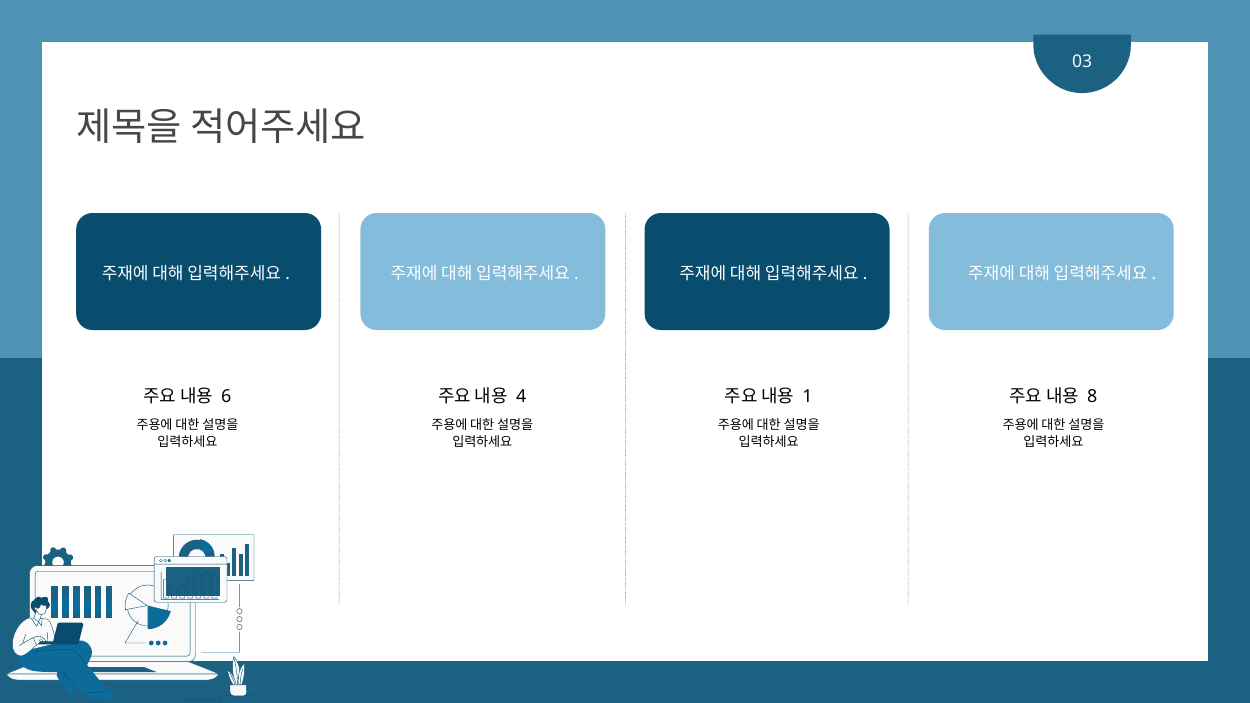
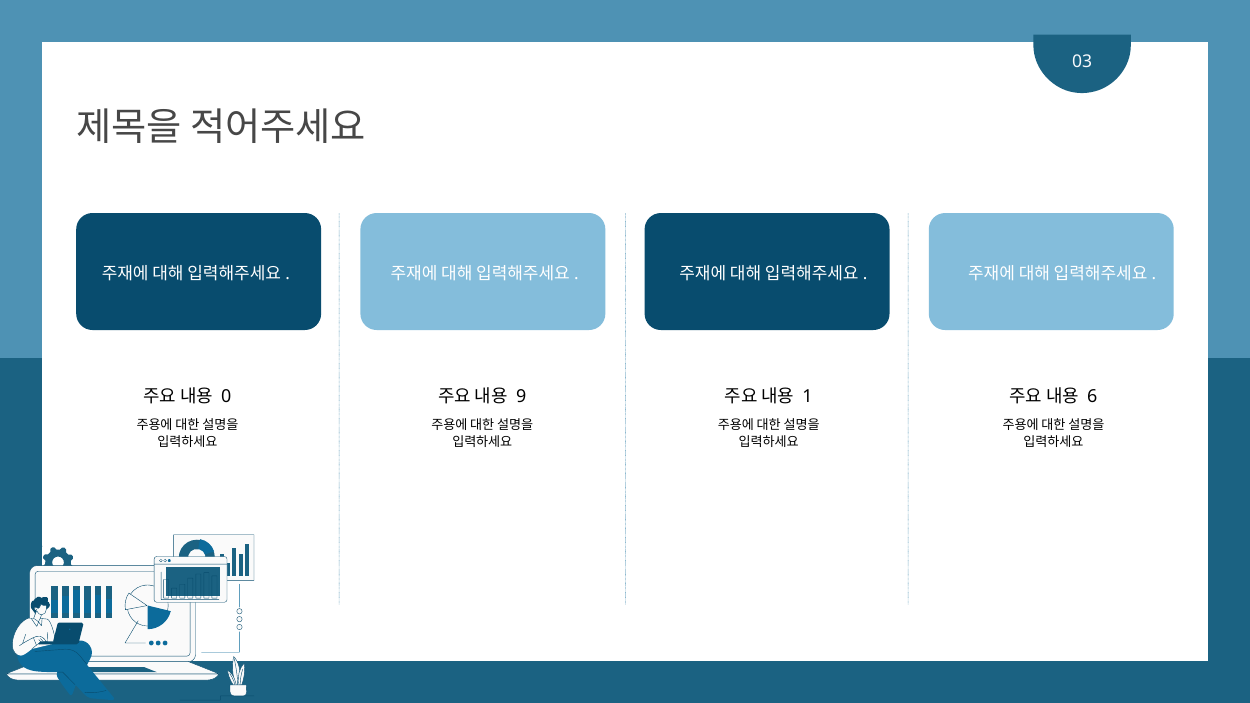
6: 6 -> 0
4: 4 -> 9
8: 8 -> 6
